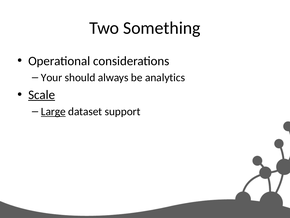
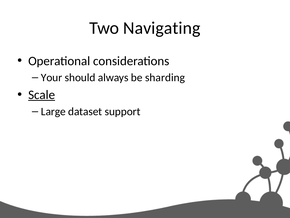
Something: Something -> Navigating
analytics: analytics -> sharding
Large underline: present -> none
